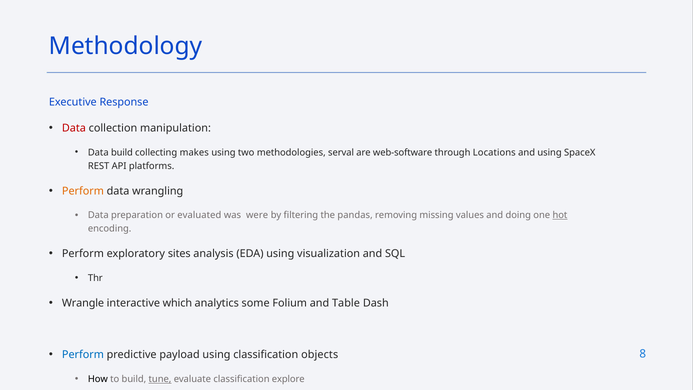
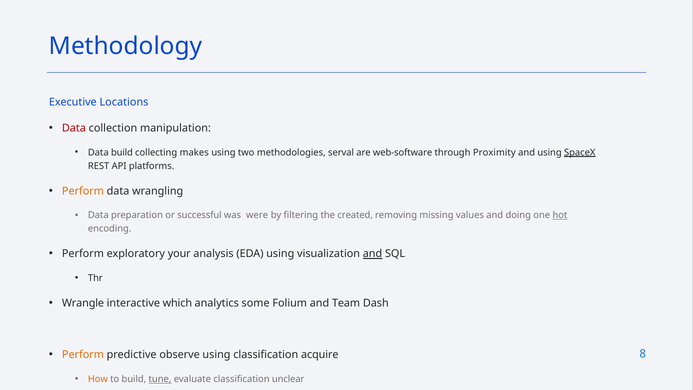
Response: Response -> Locations
Locations: Locations -> Proximity
SpaceX underline: none -> present
evaluated: evaluated -> successful
pandas: pandas -> created
sites: sites -> your
and at (373, 254) underline: none -> present
Table: Table -> Team
Perform at (83, 354) colour: blue -> orange
payload: payload -> observe
objects: objects -> acquire
How colour: black -> orange
explore: explore -> unclear
